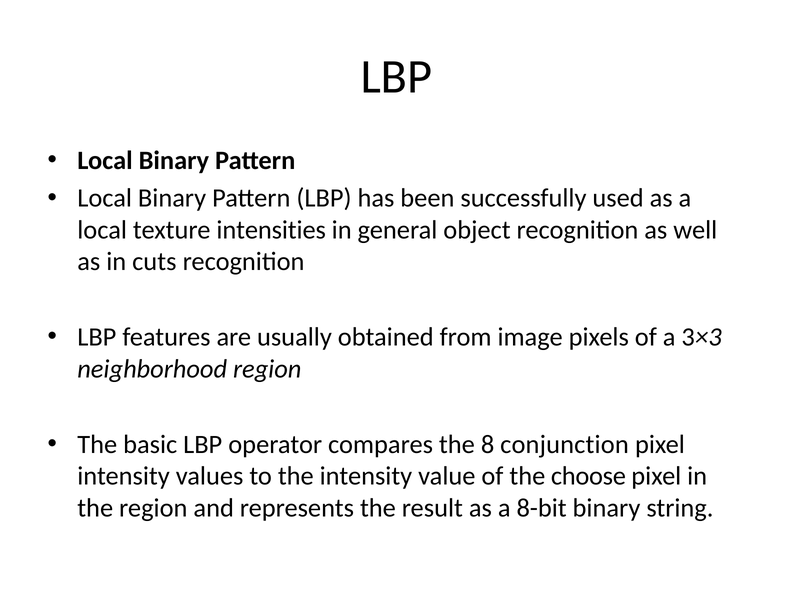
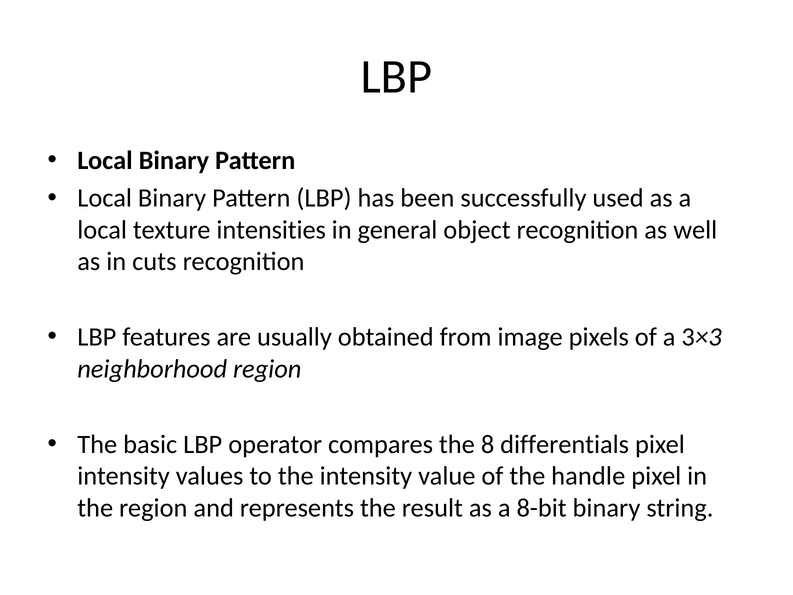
conjunction: conjunction -> differentials
choose: choose -> handle
